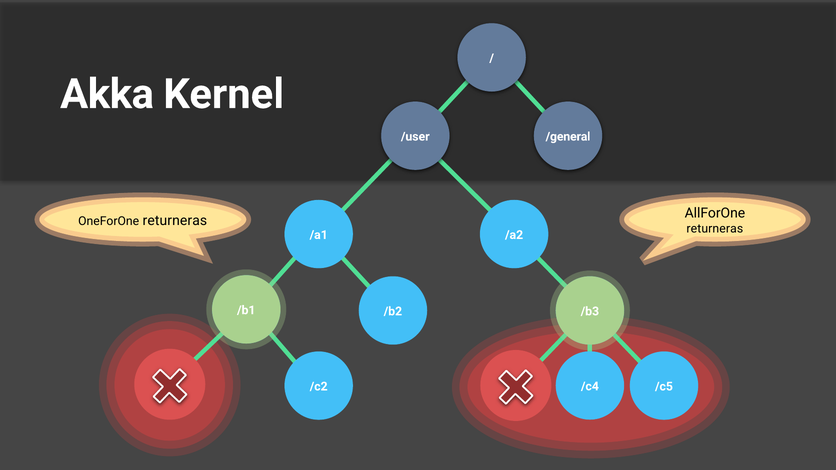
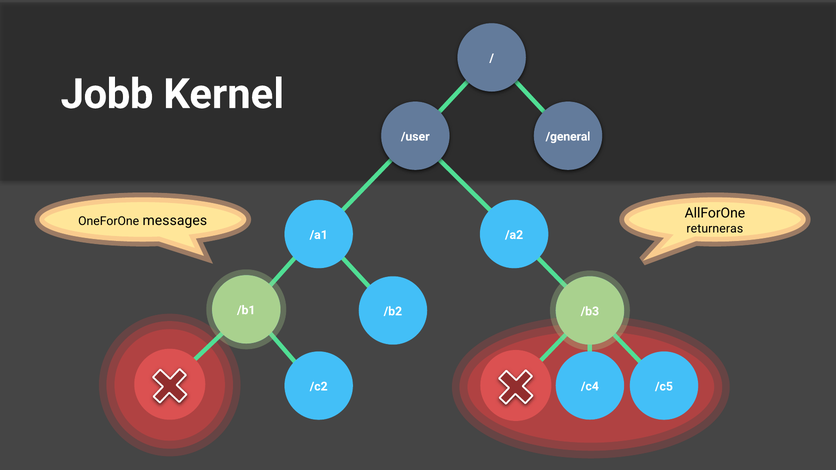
Akka: Akka -> Jobb
OneForOne returneras: returneras -> messages
